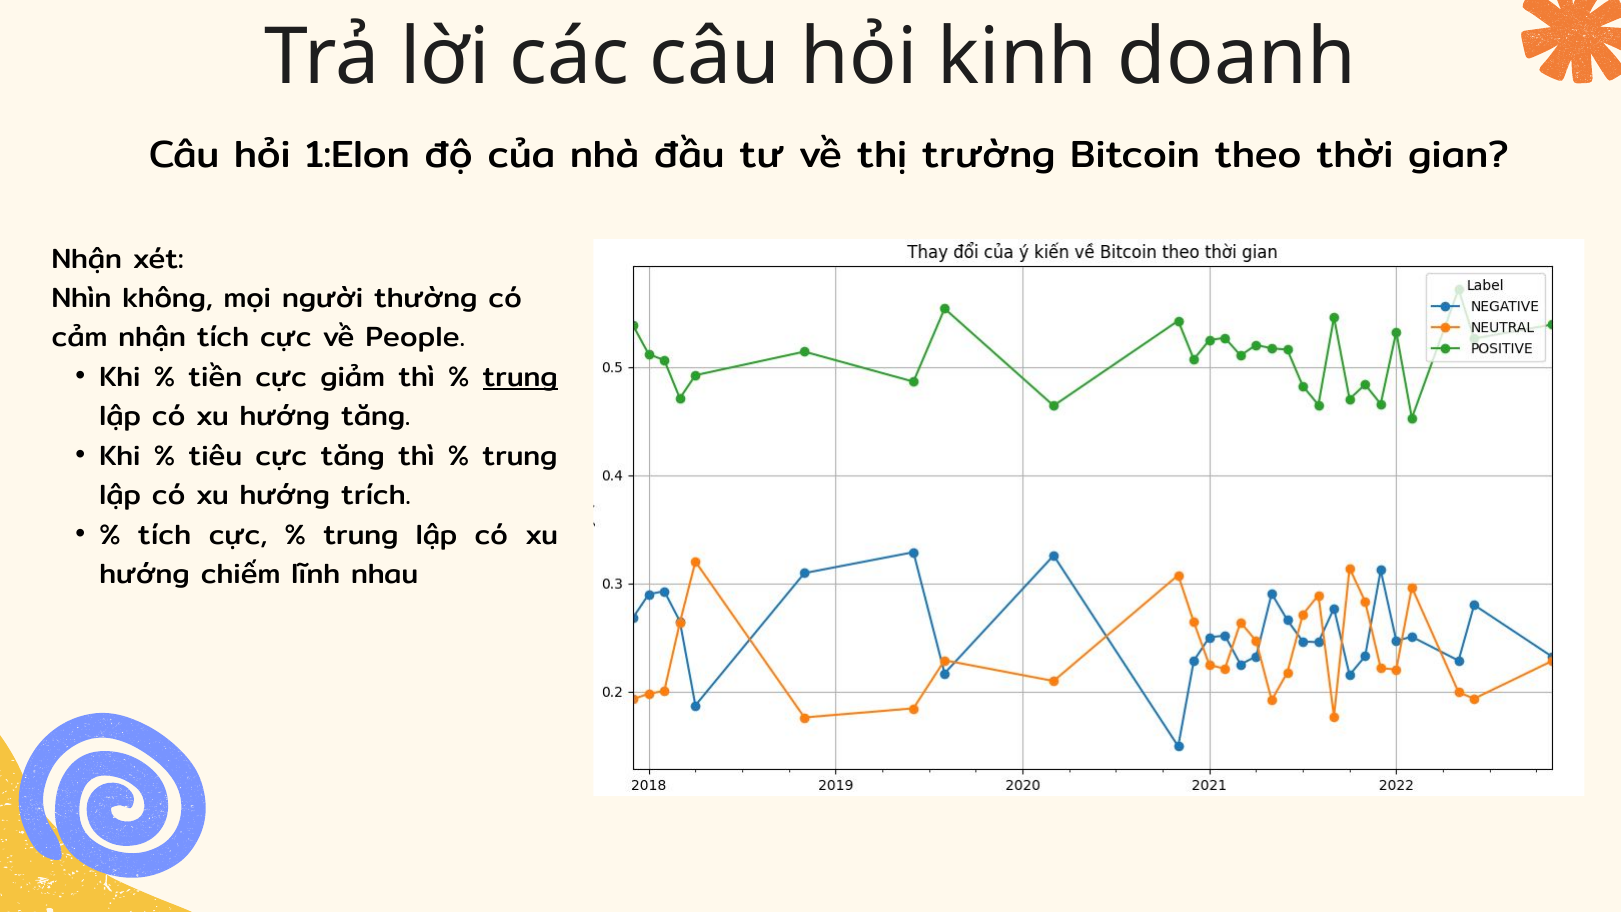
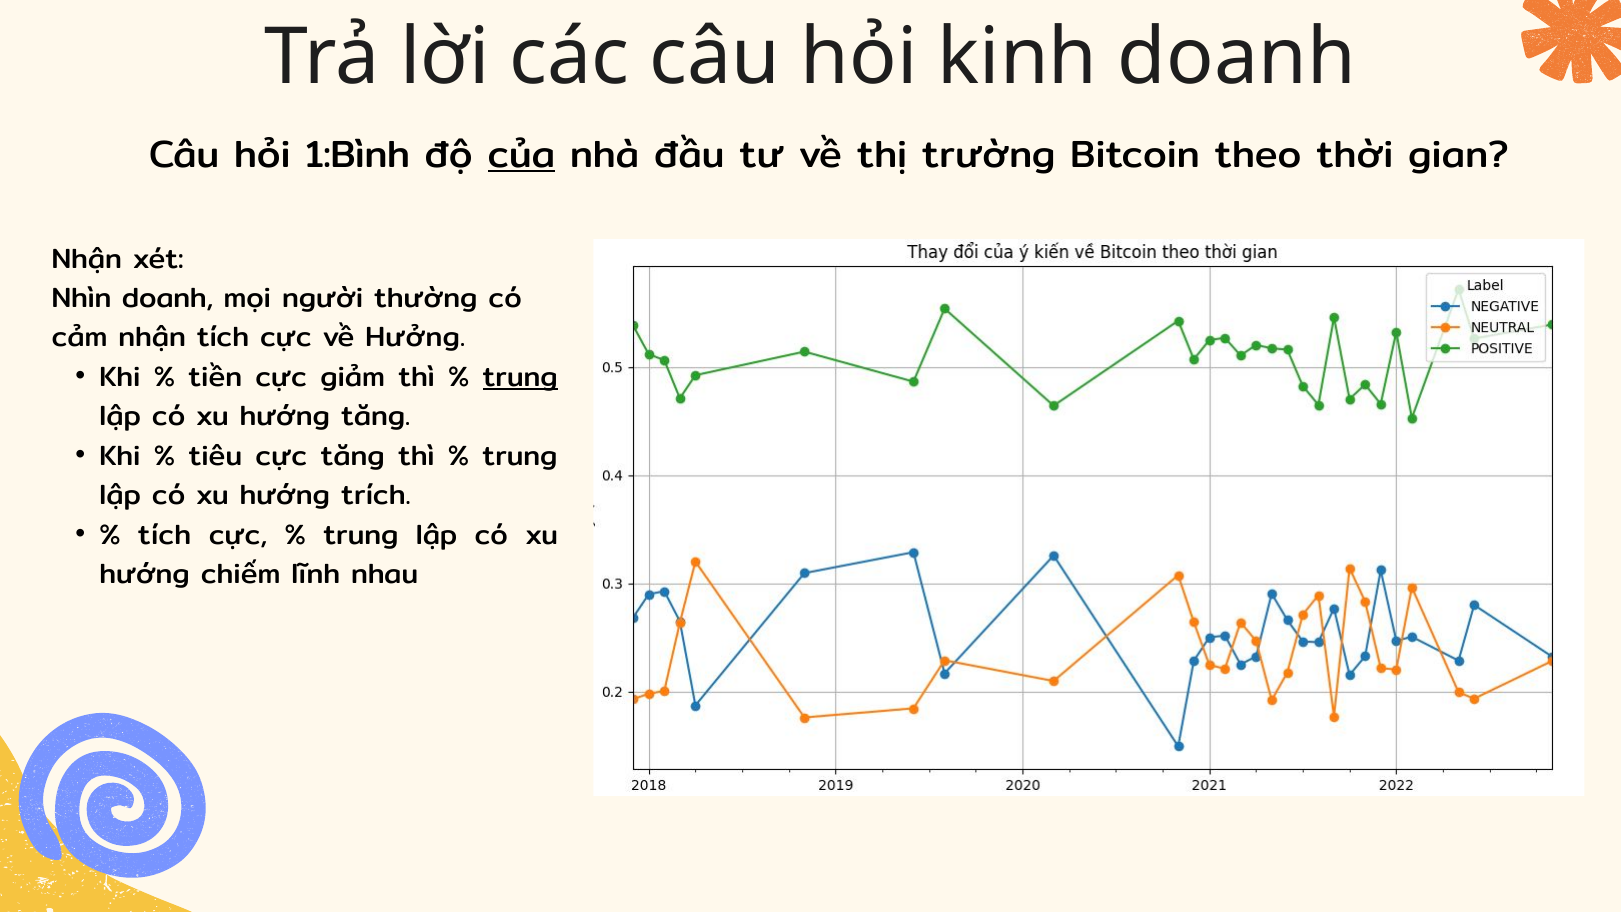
1:Elon: 1:Elon -> 1:Bình
của underline: none -> present
không: không -> doanh
People: People -> Hưởng
